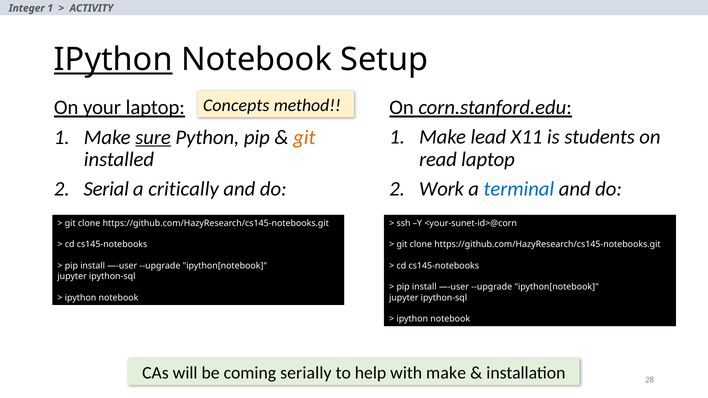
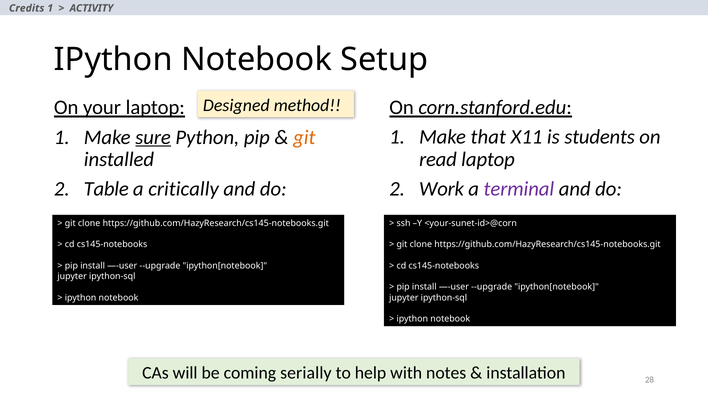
Integer: Integer -> Credits
IPython at (113, 59) underline: present -> none
Concepts: Concepts -> Designed
lead: lead -> that
terminal colour: blue -> purple
Serial: Serial -> Table
with make: make -> notes
